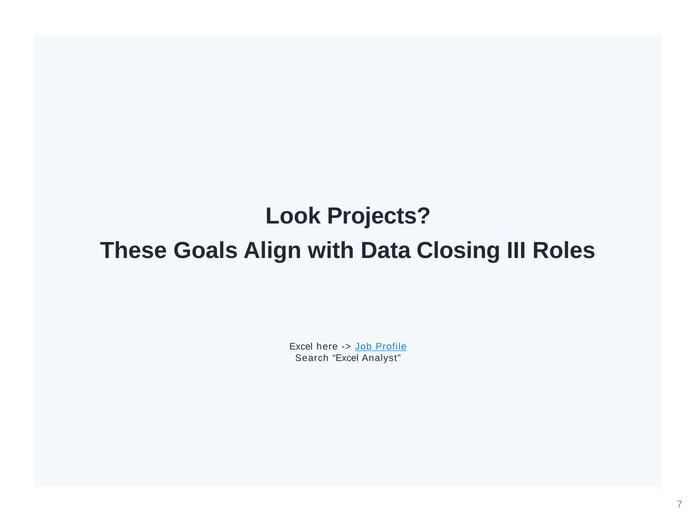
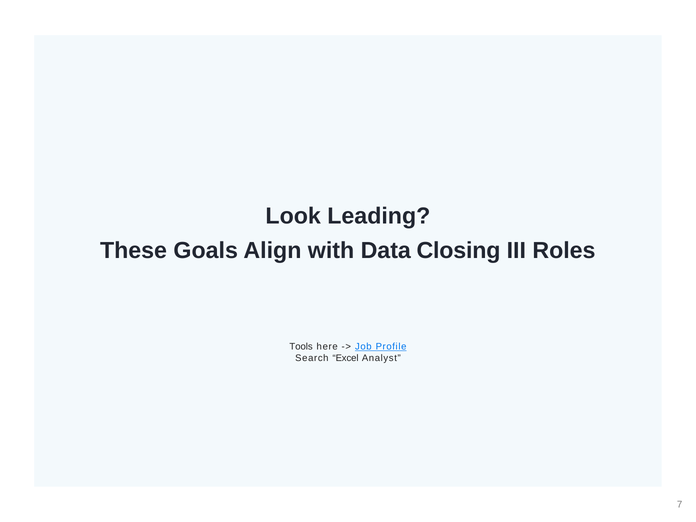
Projects: Projects -> Leading
Excel at (301, 347): Excel -> Tools
